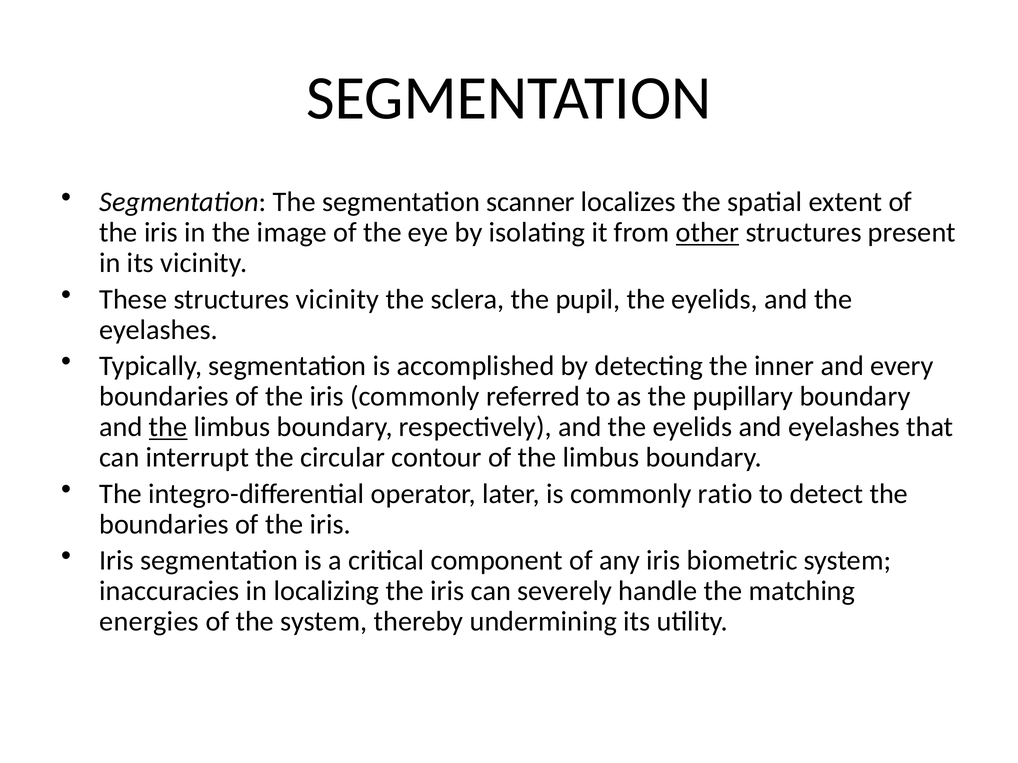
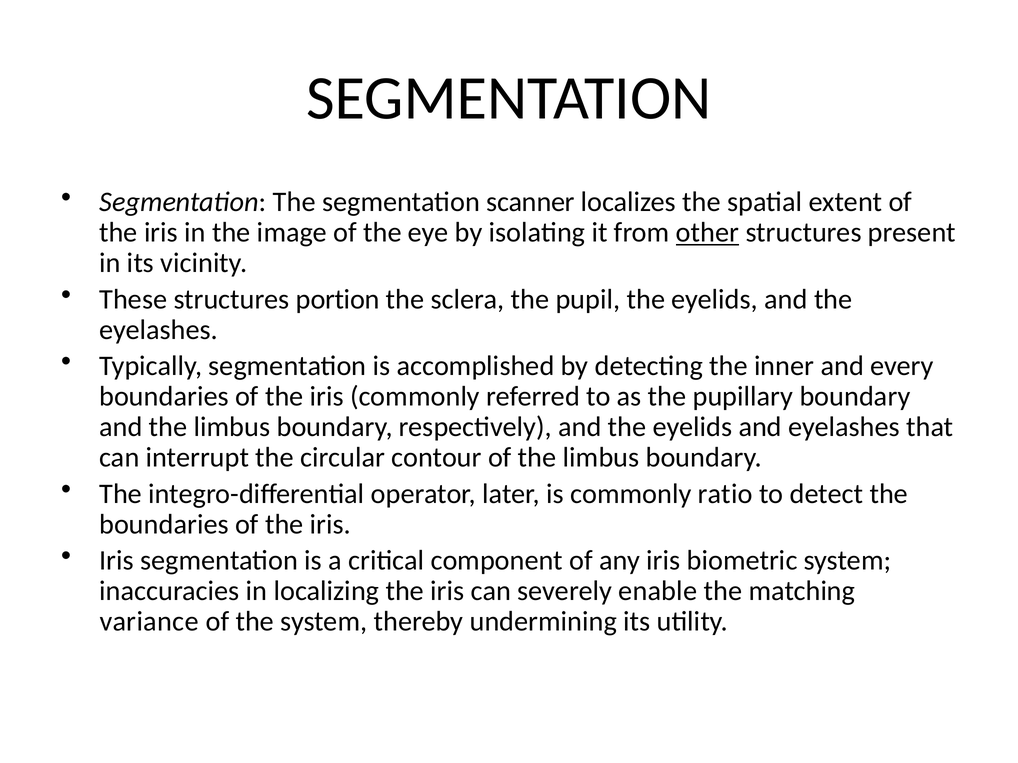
structures vicinity: vicinity -> portion
the at (168, 427) underline: present -> none
handle: handle -> enable
energies: energies -> variance
